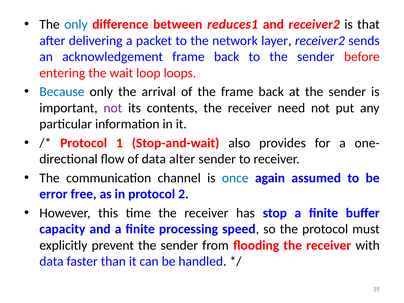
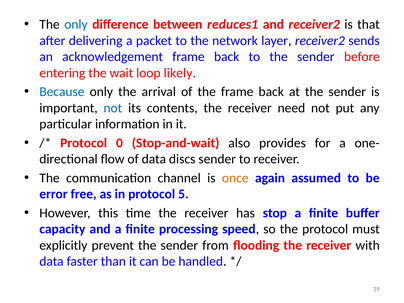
loops: loops -> likely
not at (113, 108) colour: purple -> blue
1: 1 -> 0
alter: alter -> discs
once colour: blue -> orange
2: 2 -> 5
